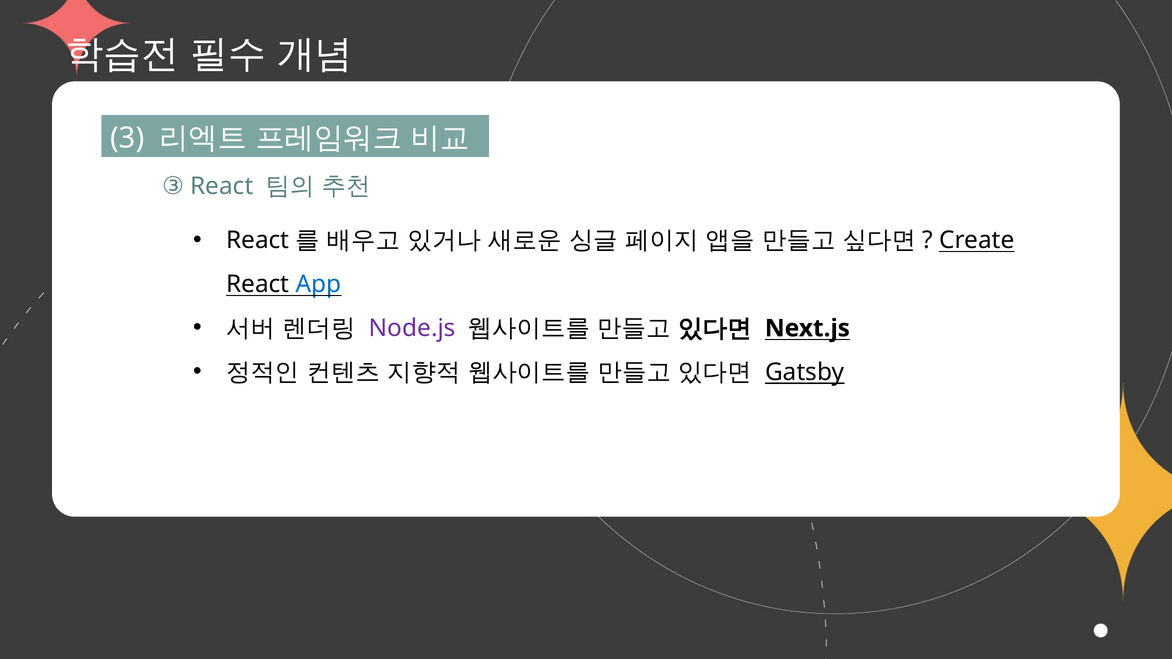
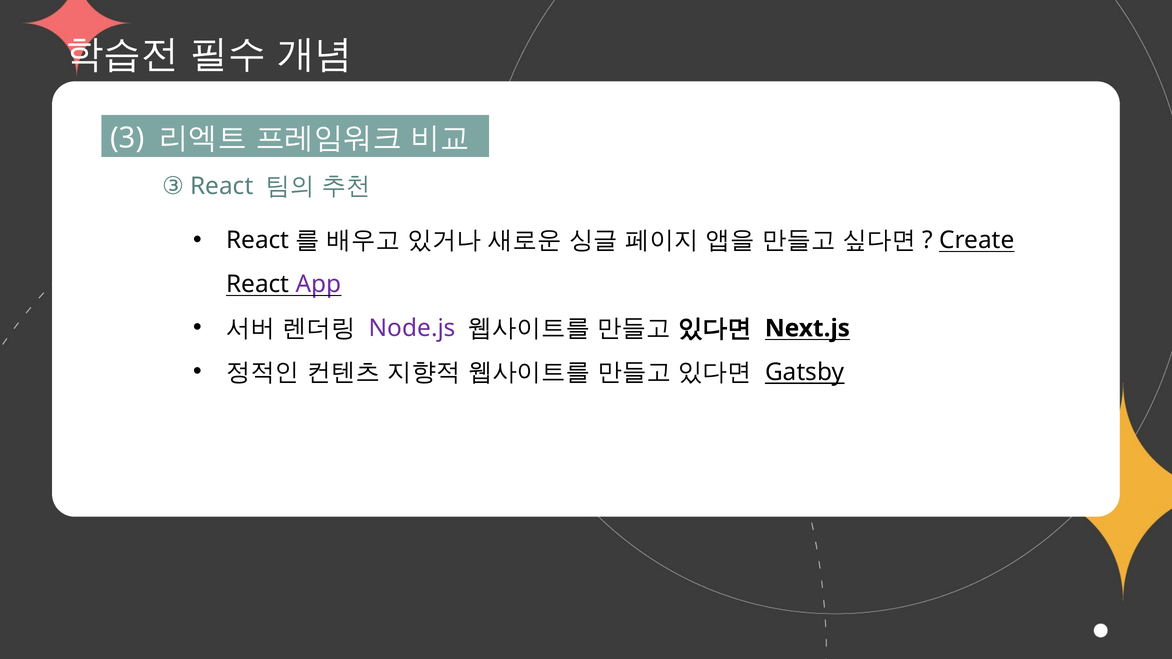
App colour: blue -> purple
